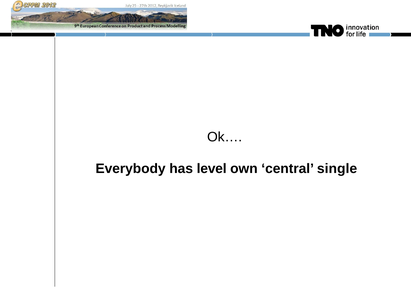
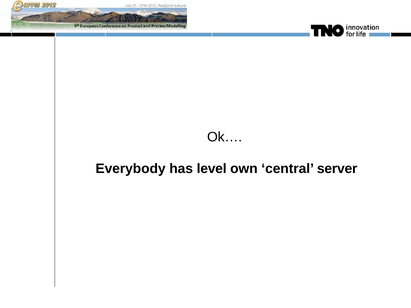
single: single -> server
